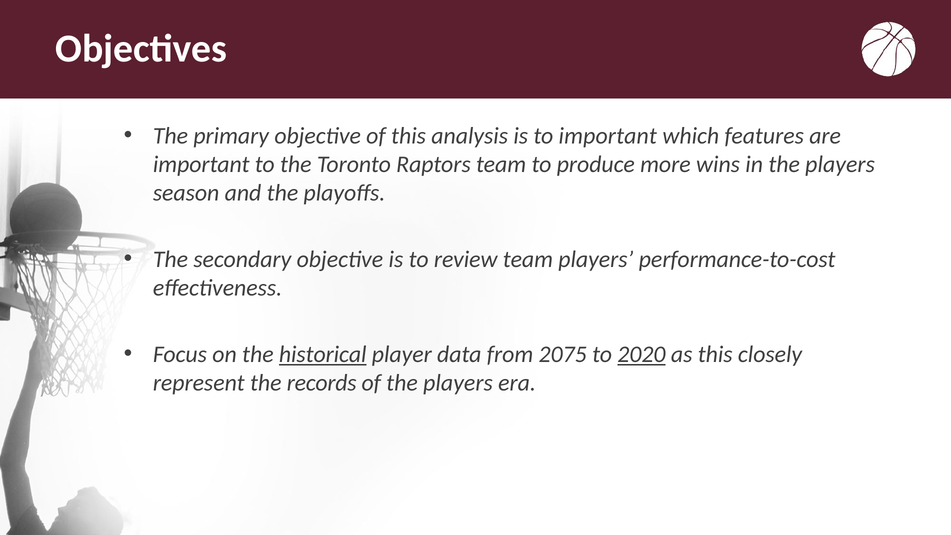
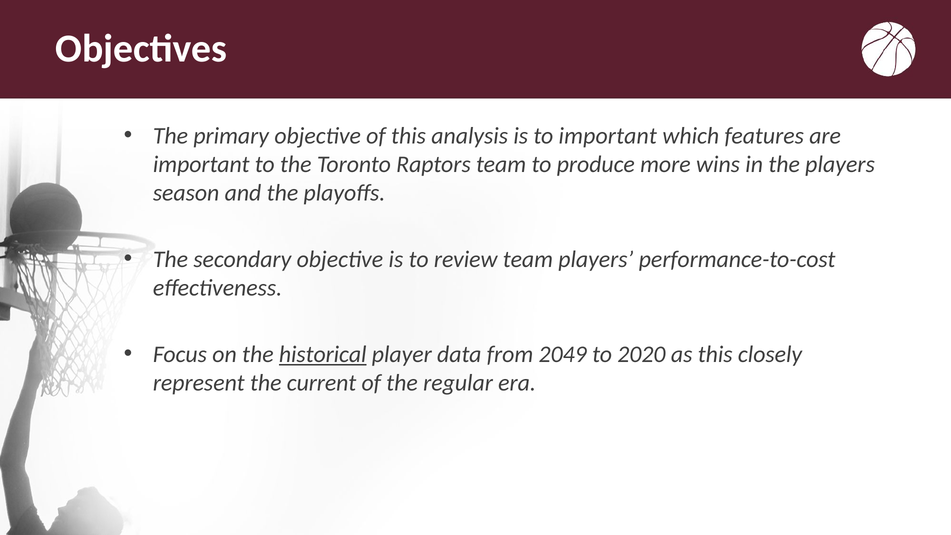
2075: 2075 -> 2049
2020 underline: present -> none
records: records -> current
of the players: players -> regular
